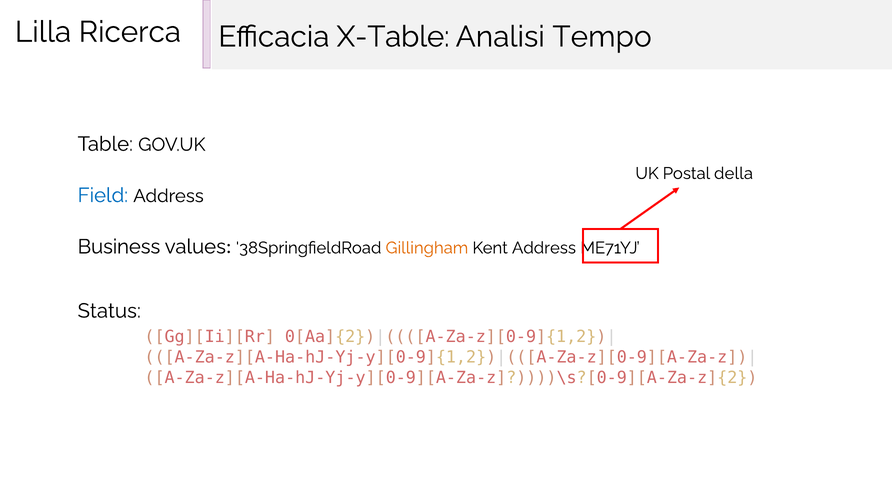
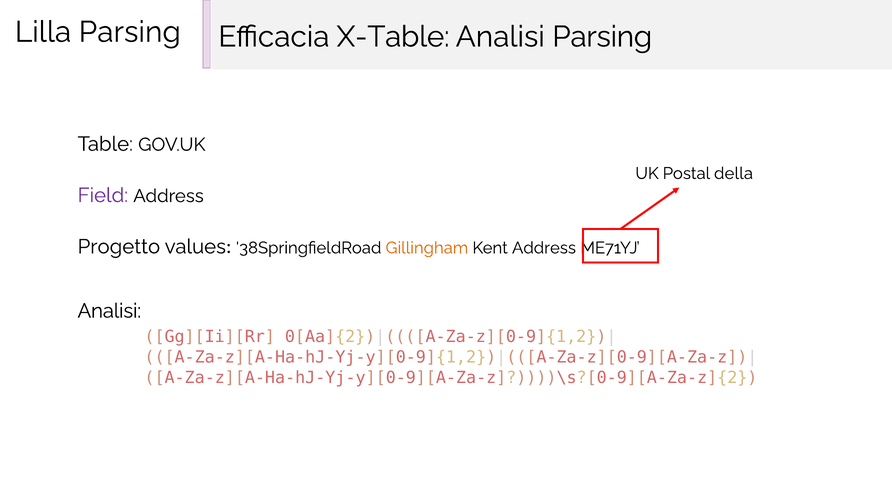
Lilla Ricerca: Ricerca -> Parsing
Analisi Tempo: Tempo -> Parsing
Field colour: blue -> purple
Business: Business -> Progetto
Status at (109, 311): Status -> Analisi
